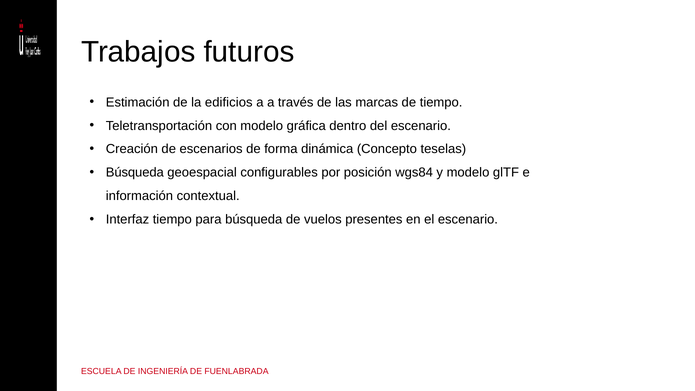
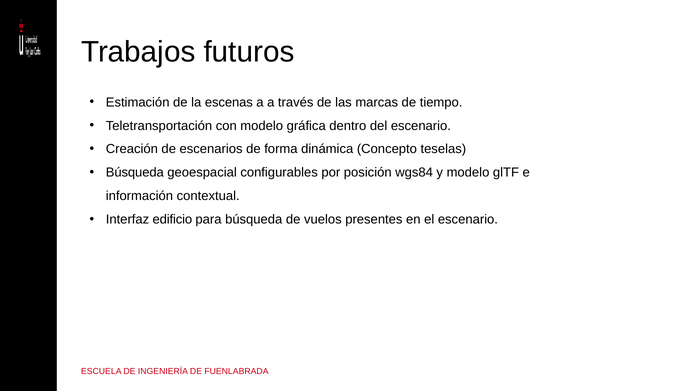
edificios: edificios -> escenas
Interfaz tiempo: tiempo -> edificio
